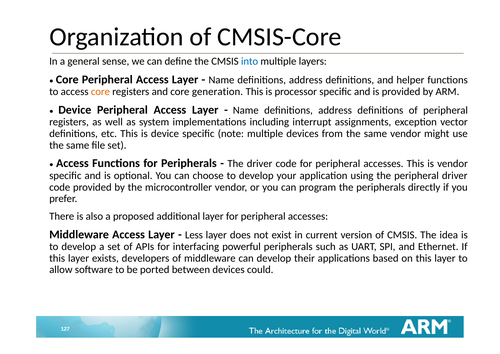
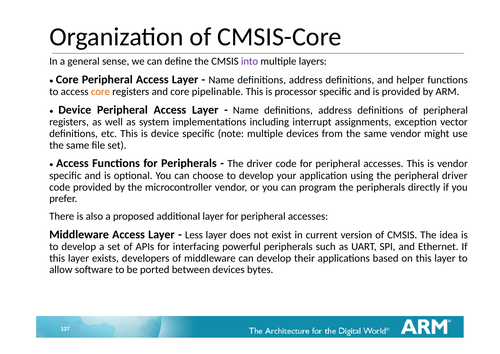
into colour: blue -> purple
generation: generation -> pipelinable
could: could -> bytes
